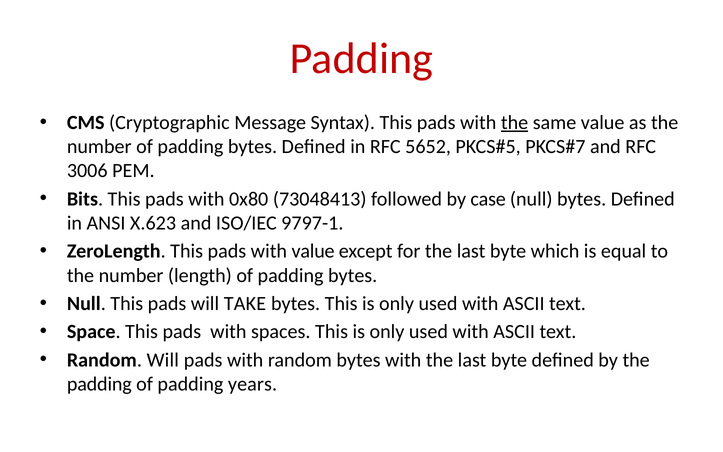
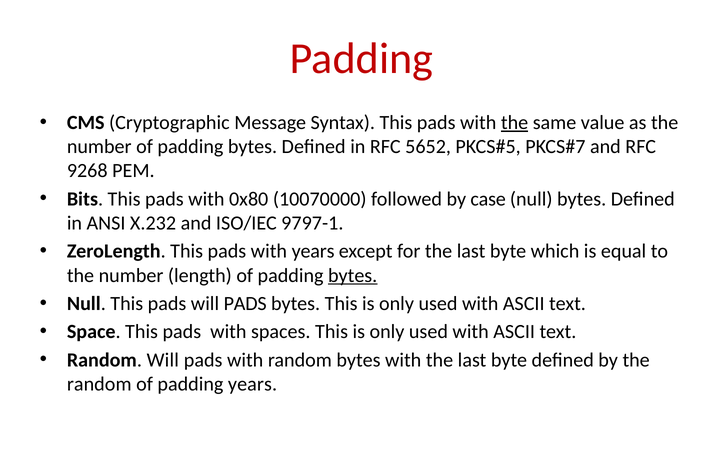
3006: 3006 -> 9268
73048413: 73048413 -> 10070000
X.623: X.623 -> X.232
with value: value -> years
bytes at (353, 275) underline: none -> present
pads will TAKE: TAKE -> PADS
padding at (99, 384): padding -> random
